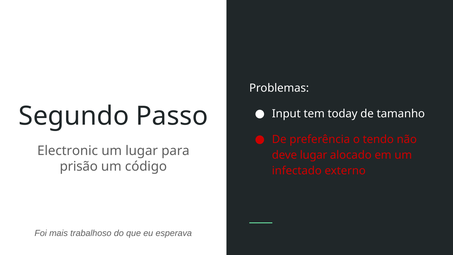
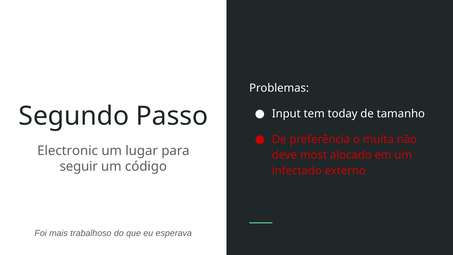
tendo: tendo -> multa
deve lugar: lugar -> most
prisão: prisão -> seguir
